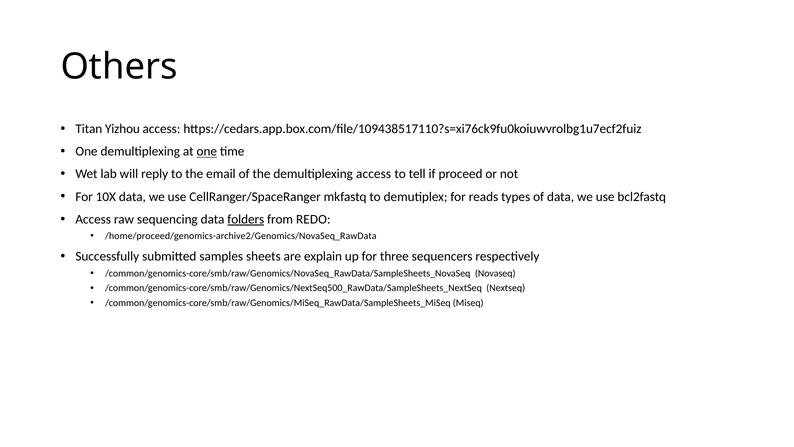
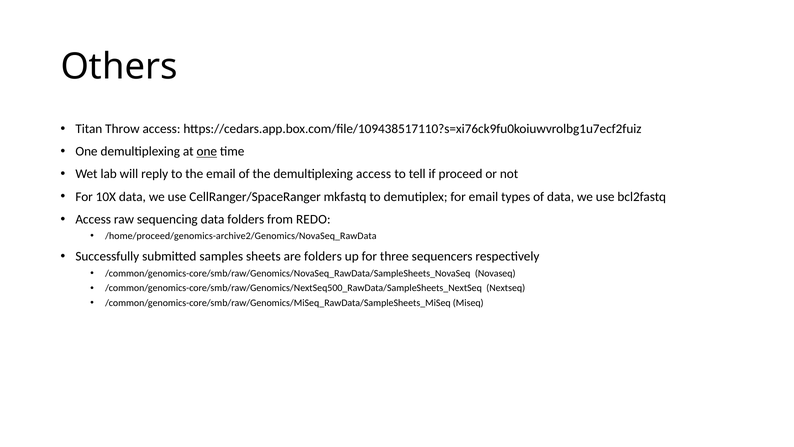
Yizhou: Yizhou -> Throw
for reads: reads -> email
folders at (246, 219) underline: present -> none
are explain: explain -> folders
